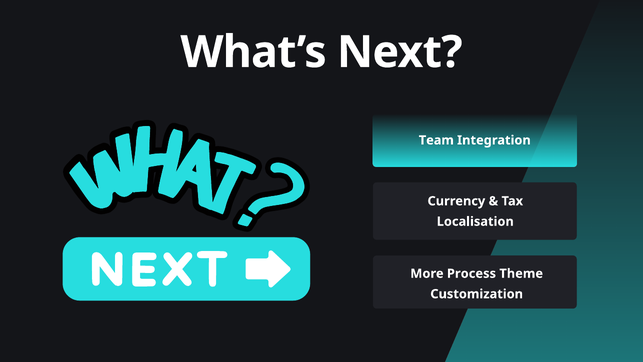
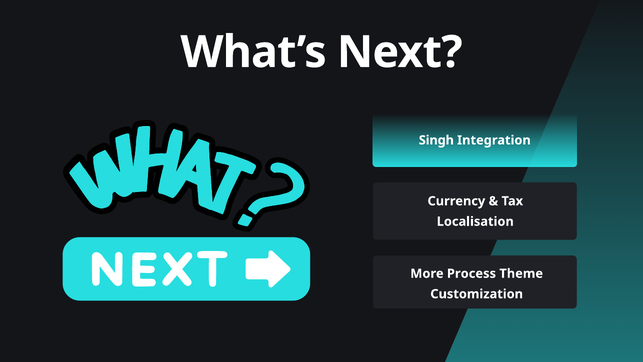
Team: Team -> Singh
